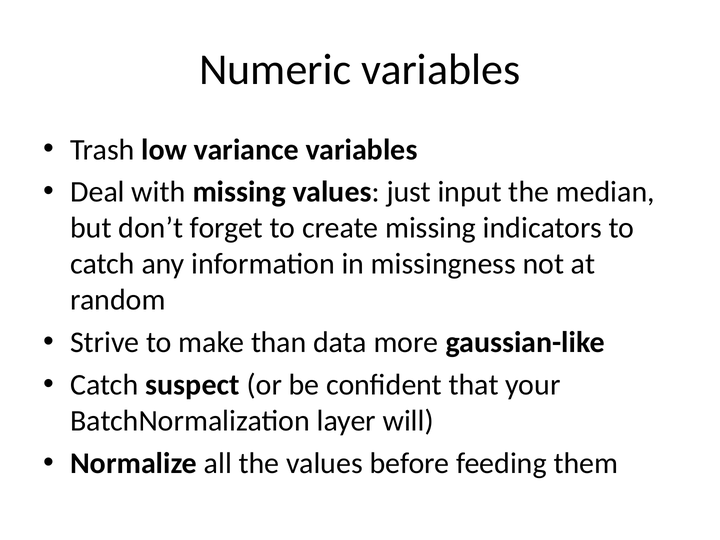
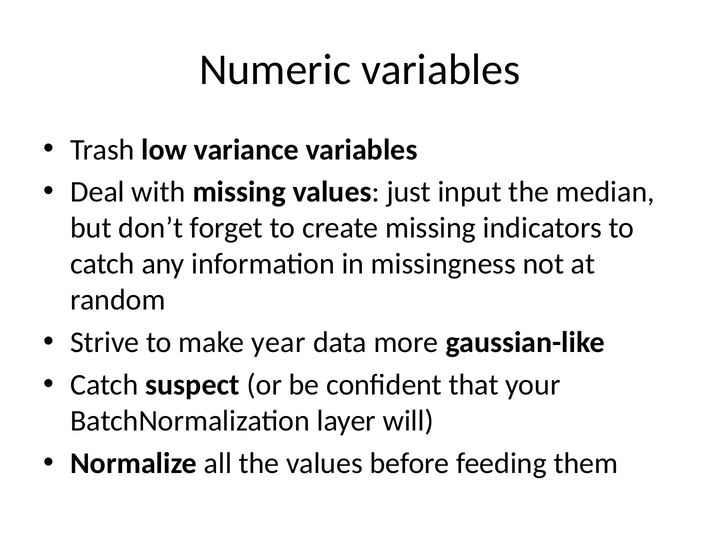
than: than -> year
